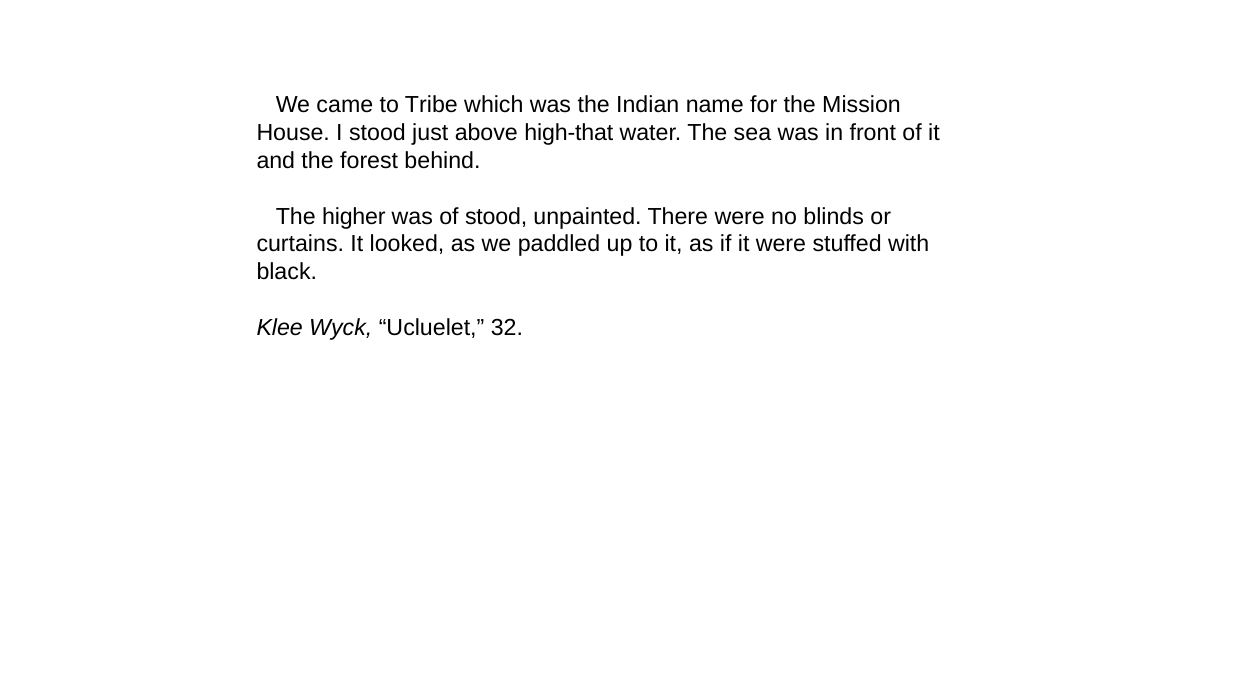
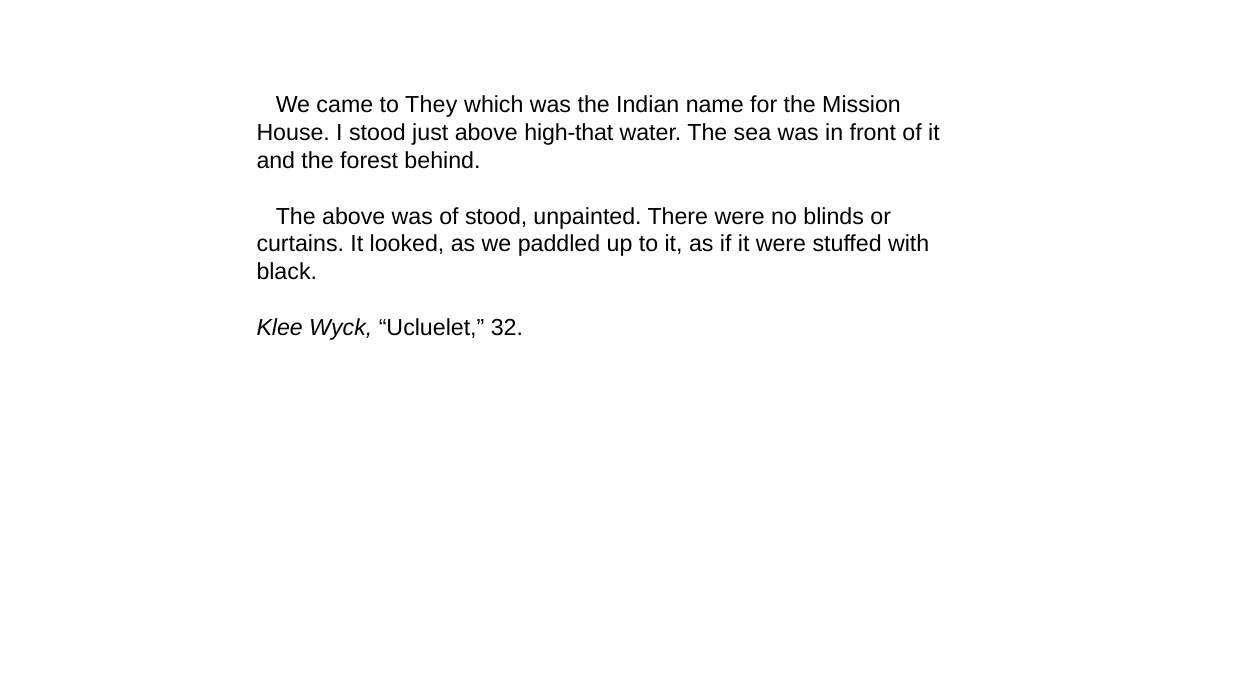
Tribe: Tribe -> They
The higher: higher -> above
